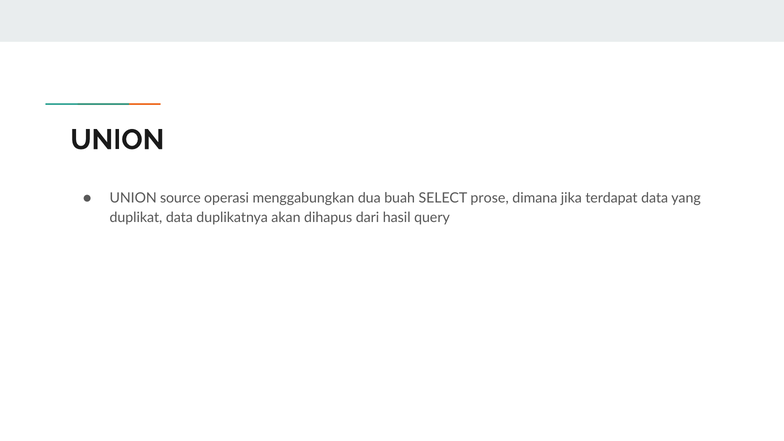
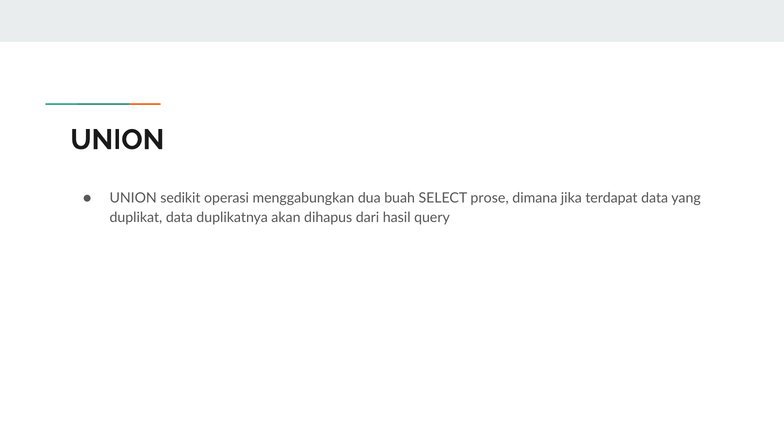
source: source -> sedikit
